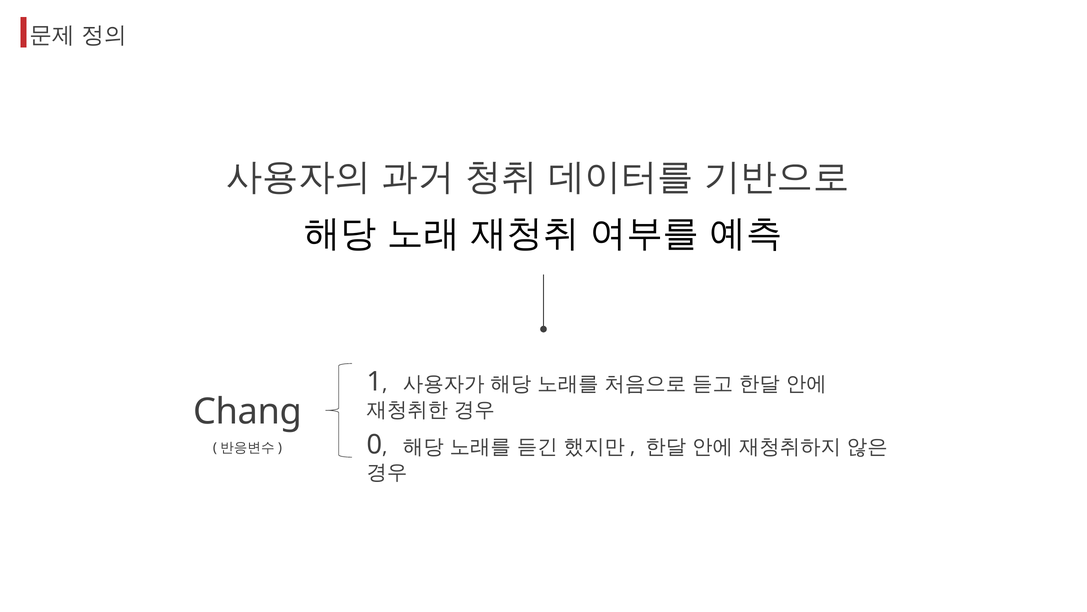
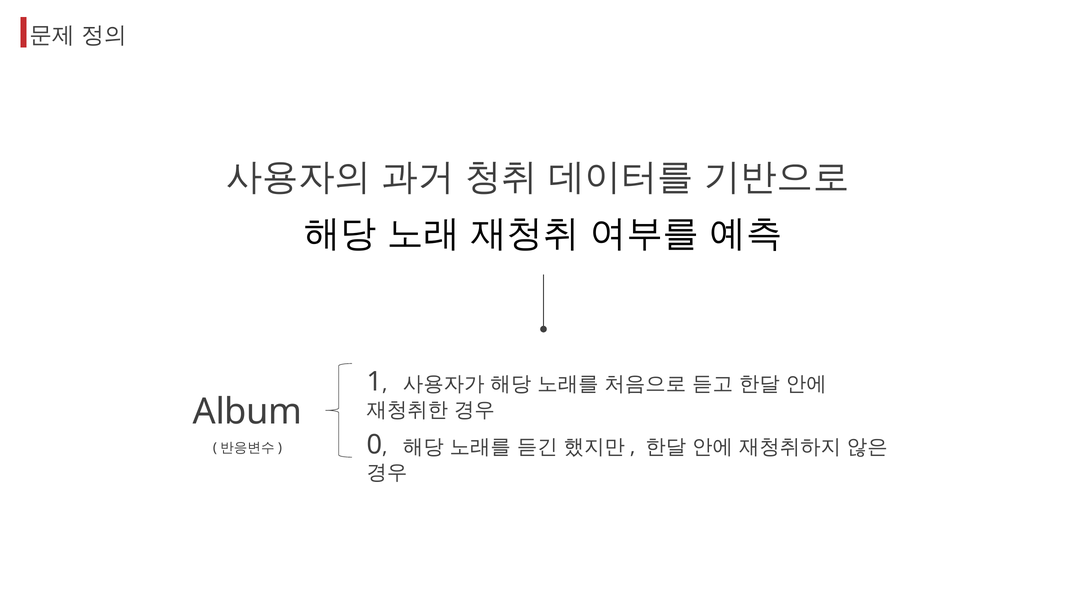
Chang: Chang -> Album
